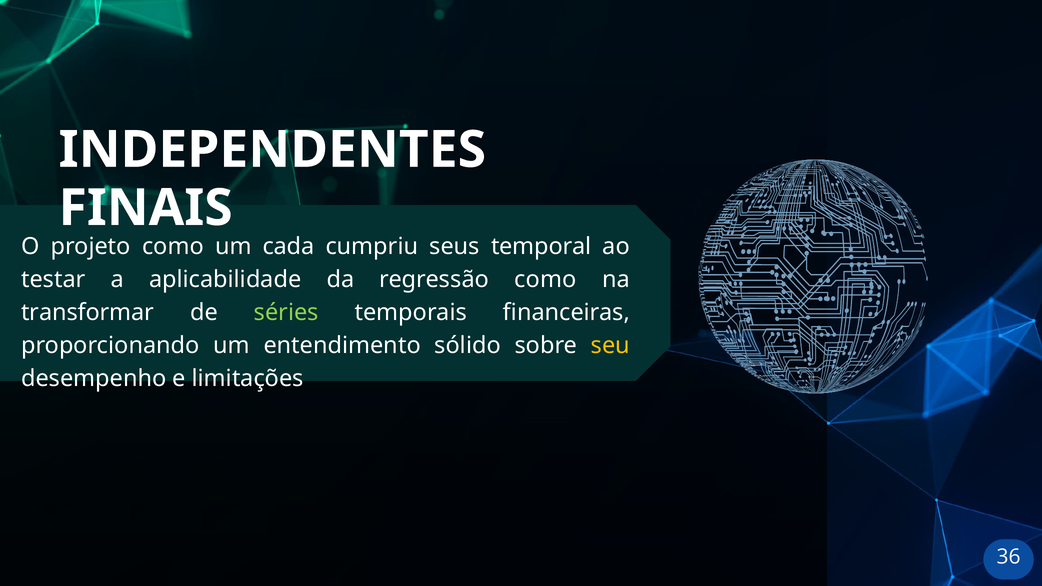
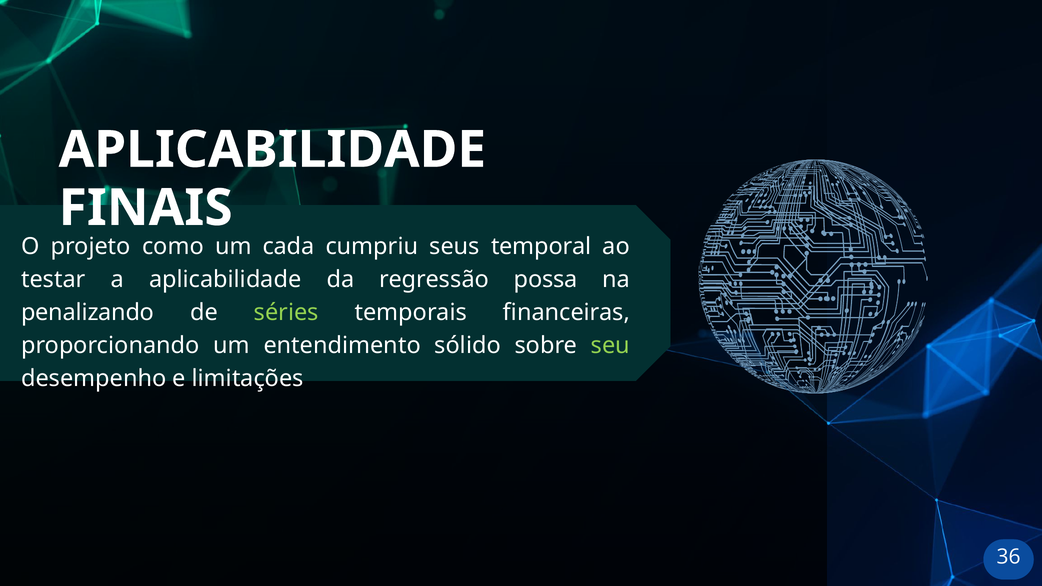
INDEPENDENTES at (272, 150): INDEPENDENTES -> APLICABILIDADE
regressão como: como -> possa
transformar: transformar -> penalizando
seu colour: yellow -> light green
